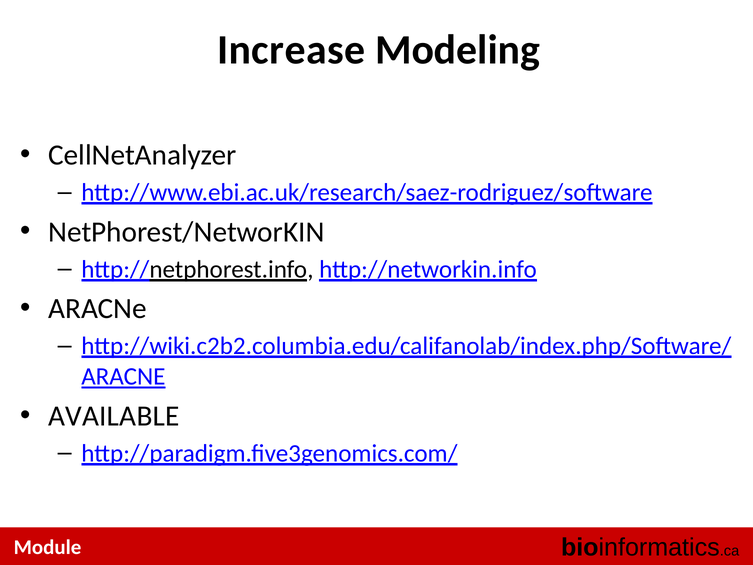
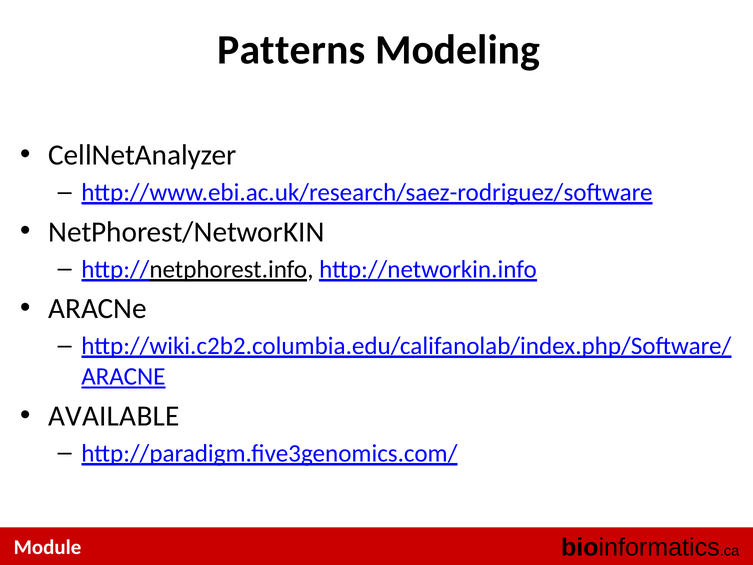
Increase: Increase -> Patterns
